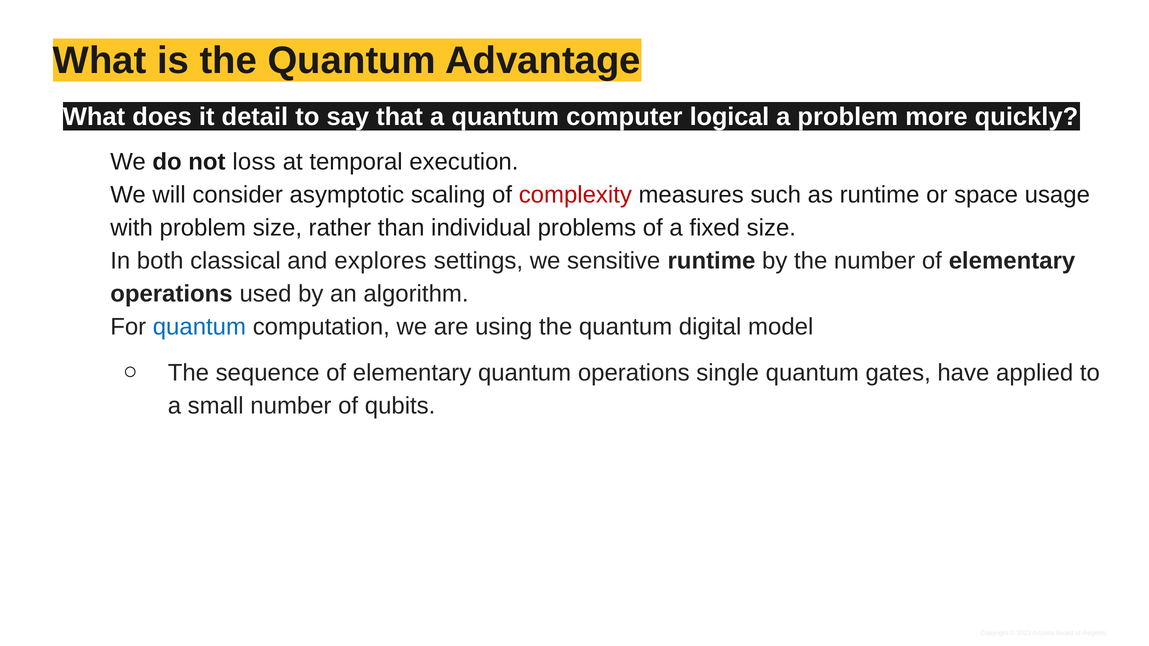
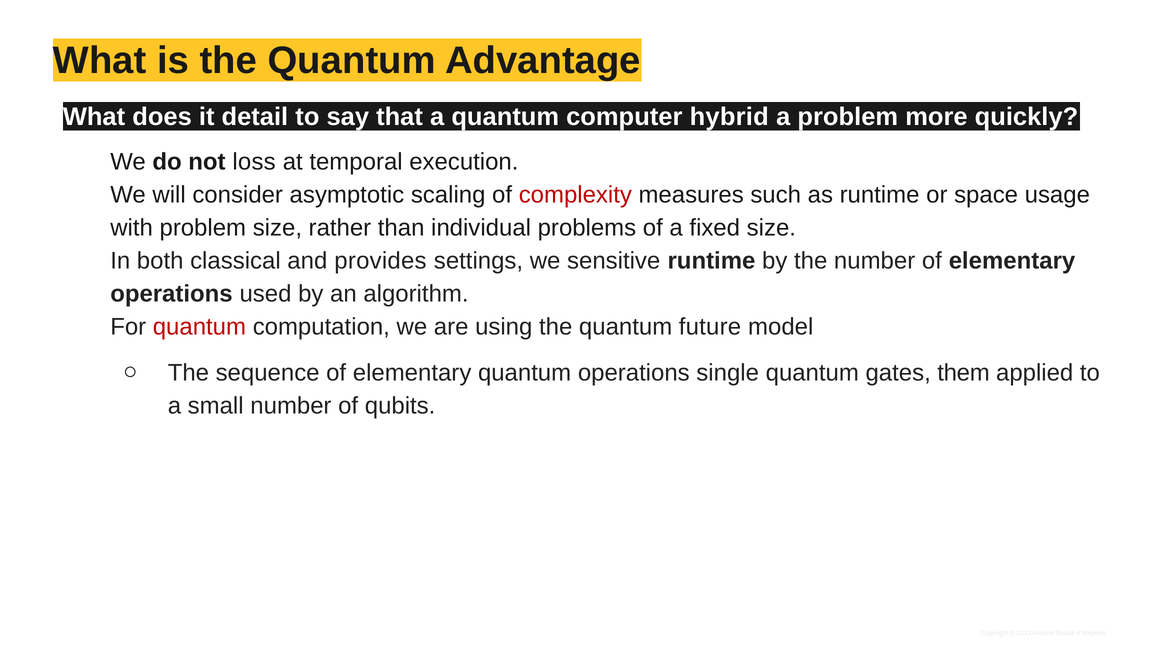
logical: logical -> hybrid
explores: explores -> provides
quantum at (199, 327) colour: blue -> red
digital: digital -> future
have: have -> them
